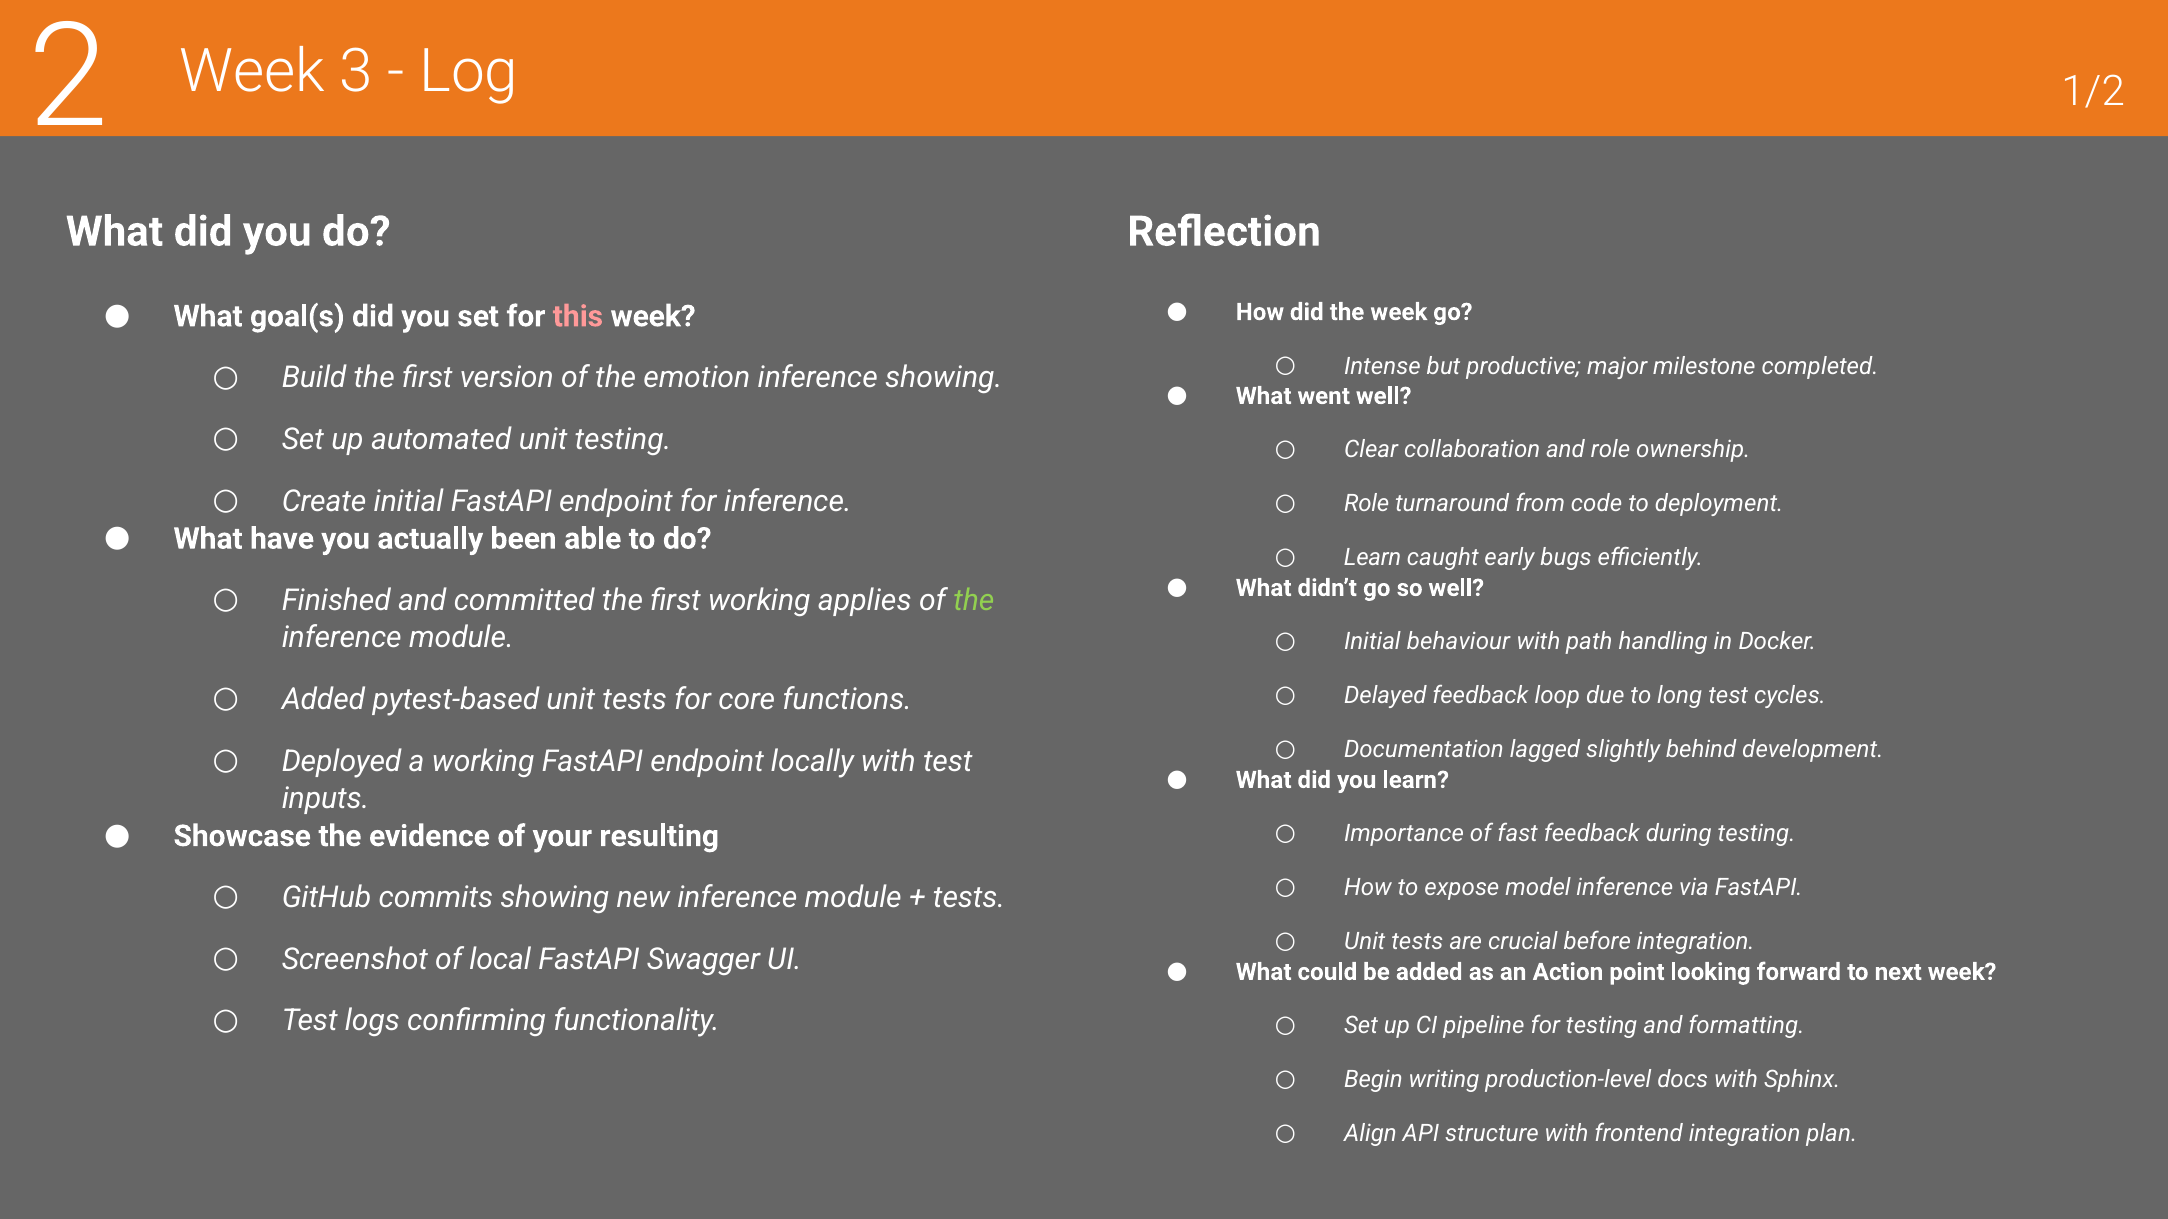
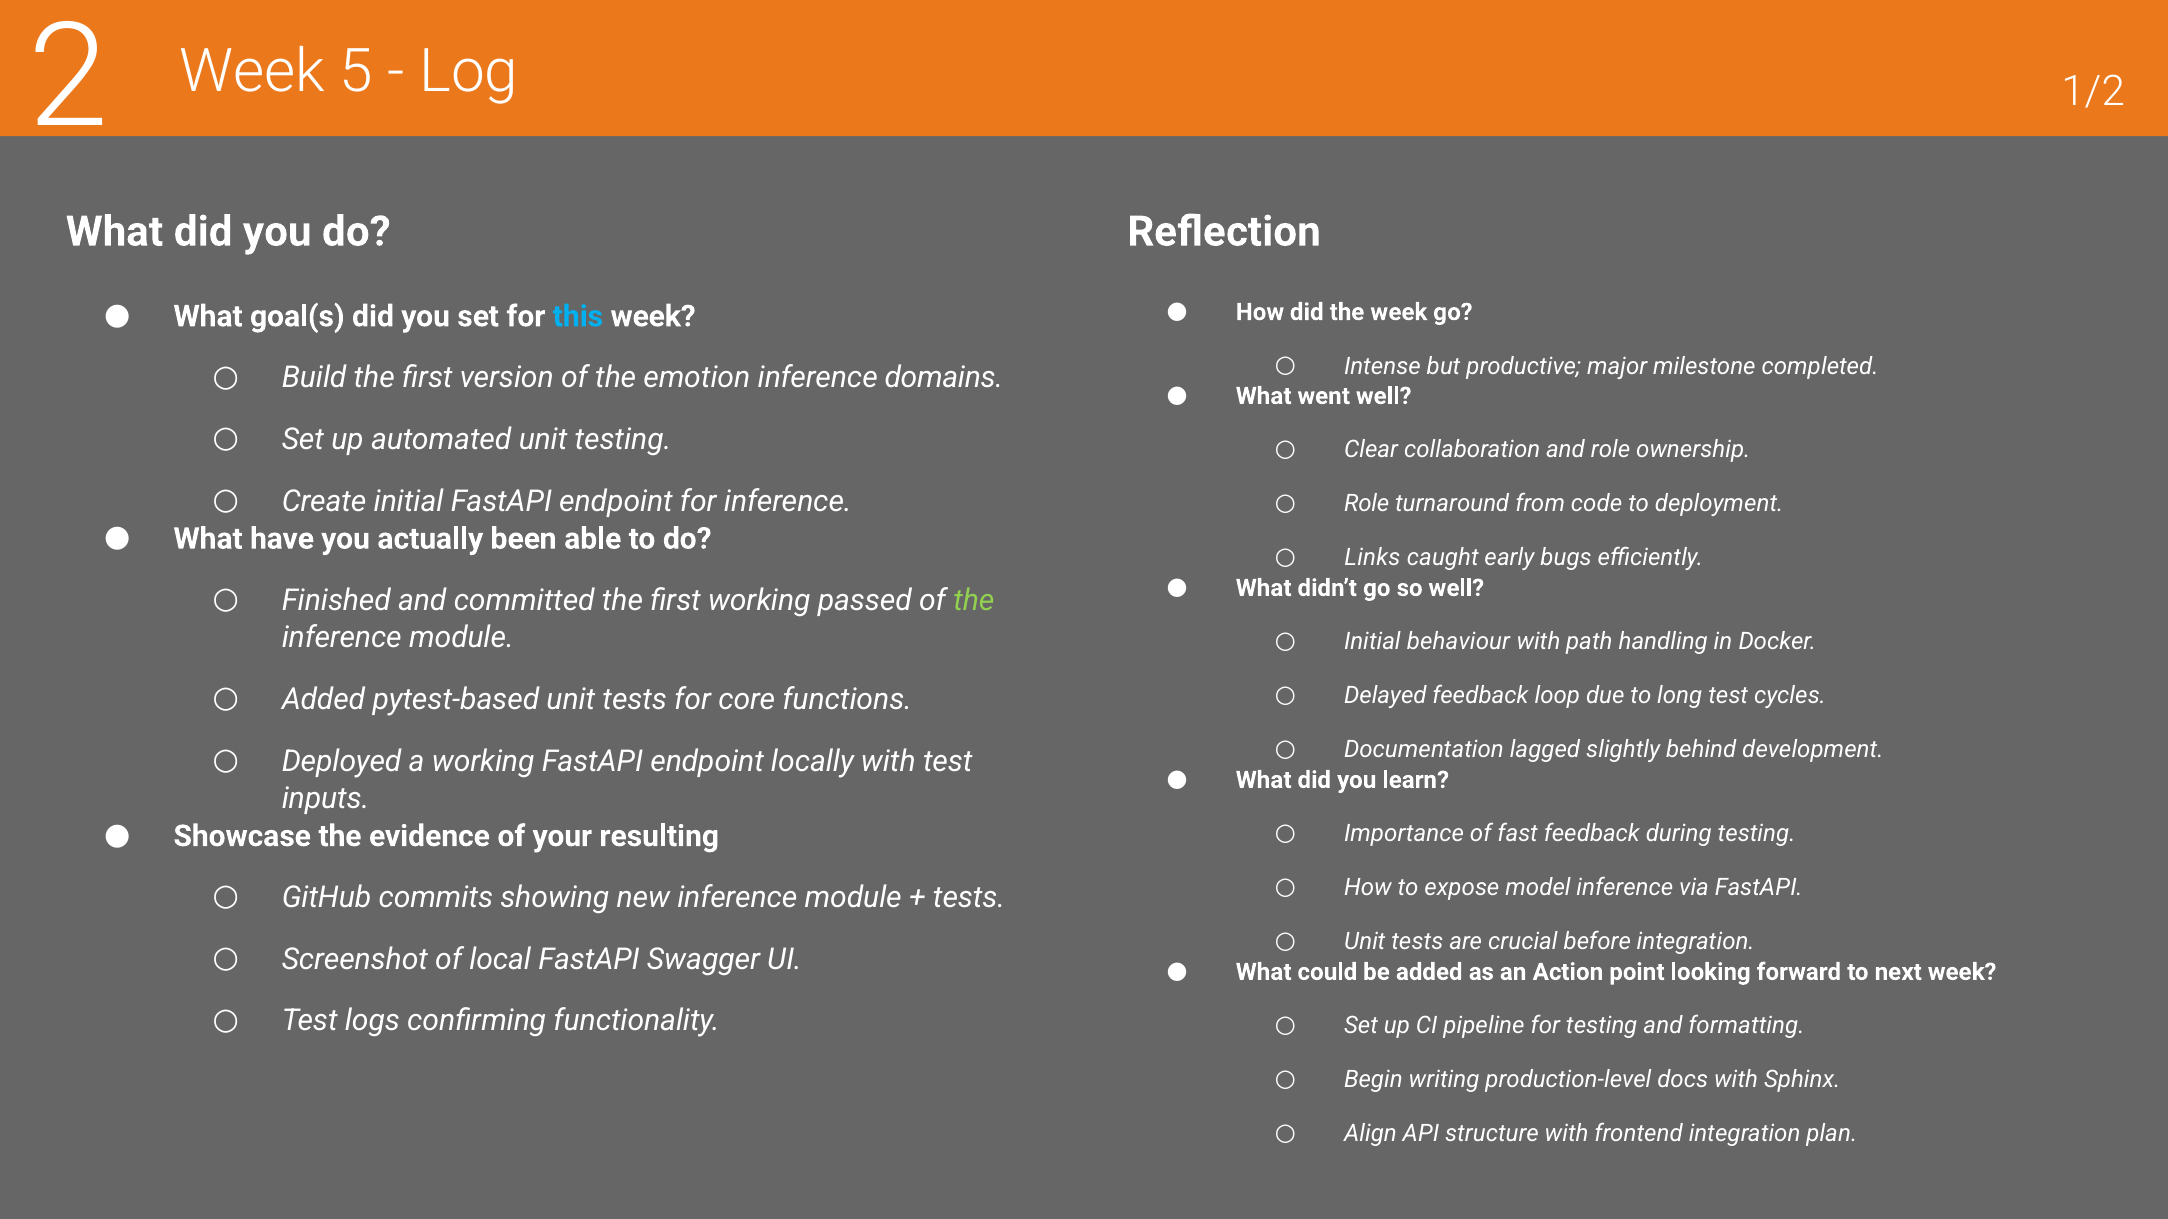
3: 3 -> 5
this colour: pink -> light blue
inference showing: showing -> domains
Learn at (1373, 558): Learn -> Links
applies: applies -> passed
